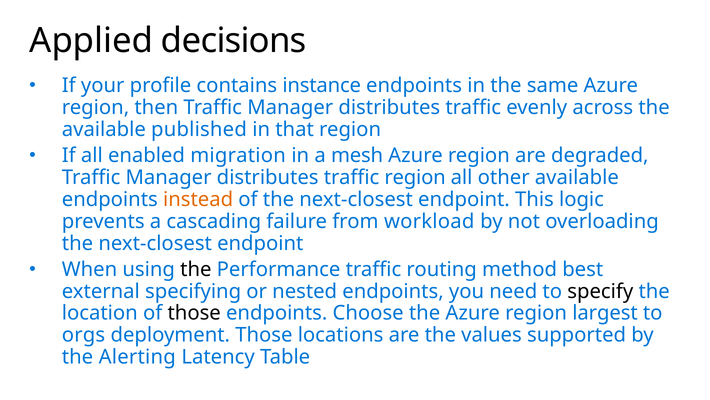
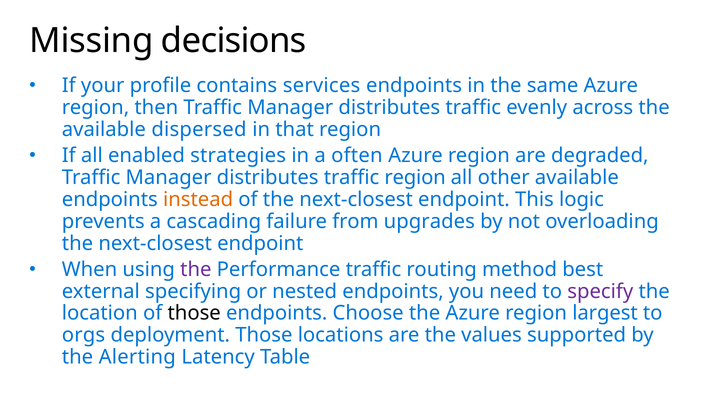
Applied: Applied -> Missing
instance: instance -> services
published: published -> dispersed
migration: migration -> strategies
mesh: mesh -> often
workload: workload -> upgrades
the at (196, 269) colour: black -> purple
specify colour: black -> purple
